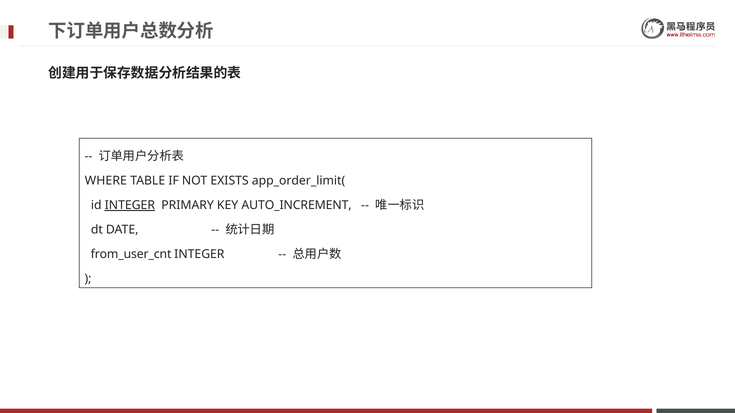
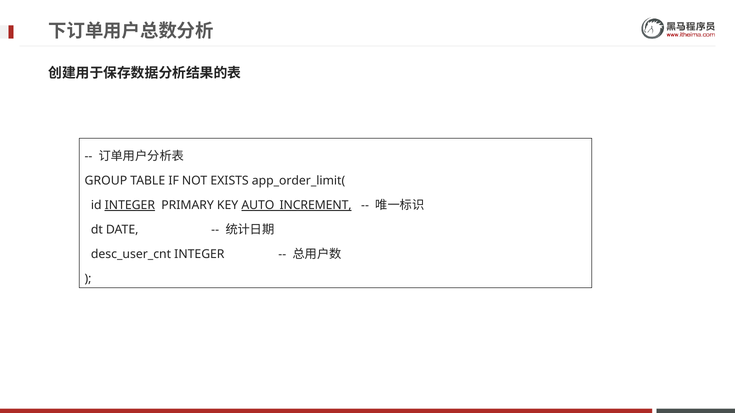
WHERE: WHERE -> GROUP
AUTO_INCREMENT underline: none -> present
from_user_cnt: from_user_cnt -> desc_user_cnt
